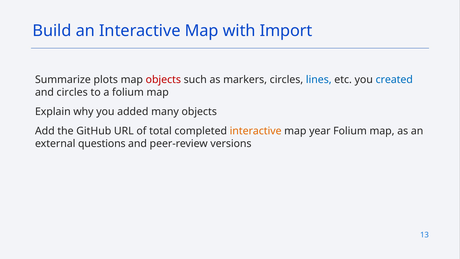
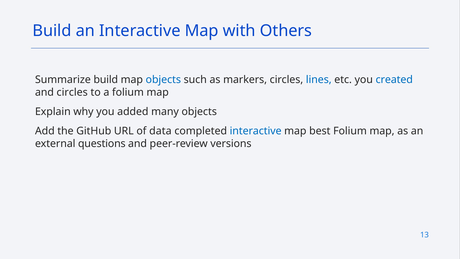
Import: Import -> Others
Summarize plots: plots -> build
objects at (163, 79) colour: red -> blue
total: total -> data
interactive at (256, 131) colour: orange -> blue
year: year -> best
